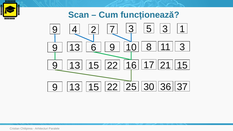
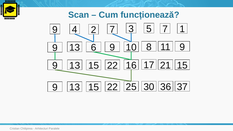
5 3: 3 -> 7
8 3: 3 -> 9
